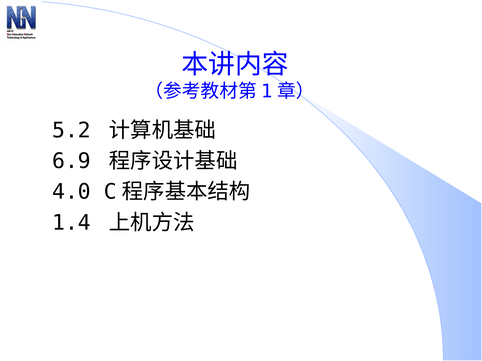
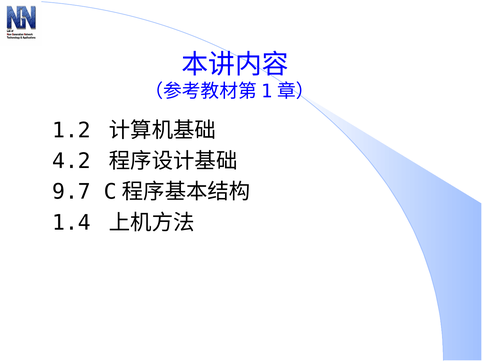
5.2: 5.2 -> 1.2
6.9: 6.9 -> 4.2
4.0: 4.0 -> 9.7
